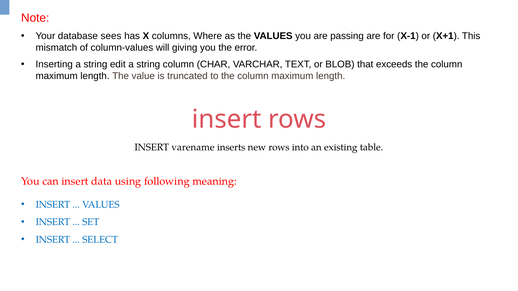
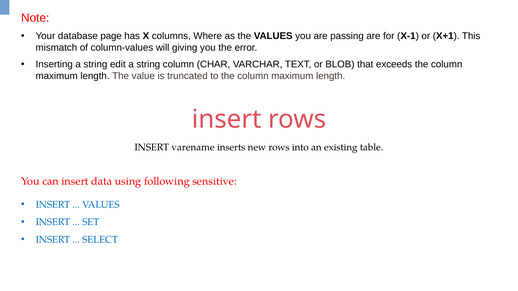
sees: sees -> page
meaning: meaning -> sensitive
